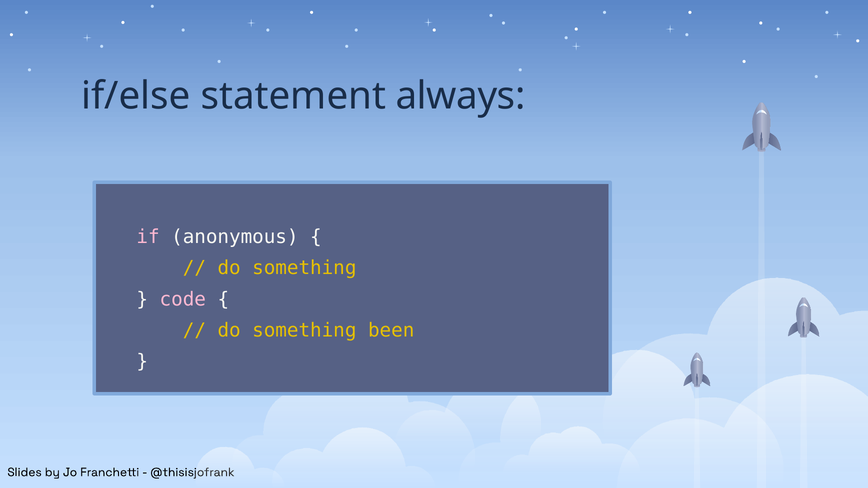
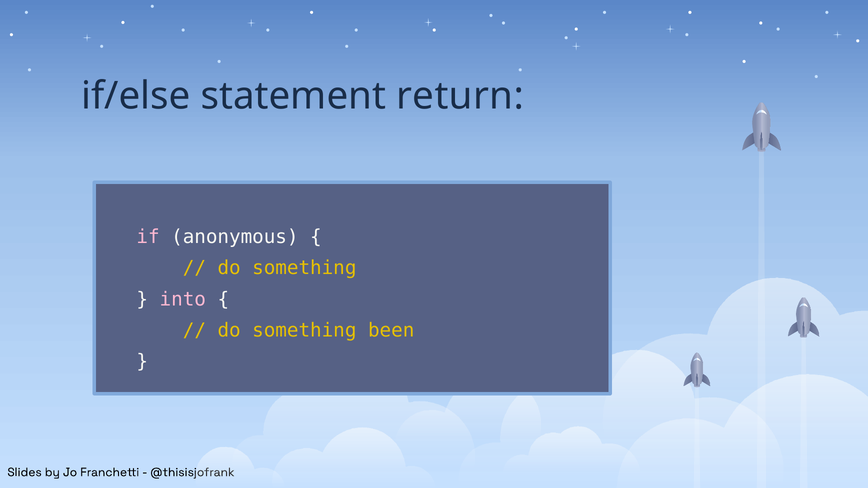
always: always -> return
code: code -> into
